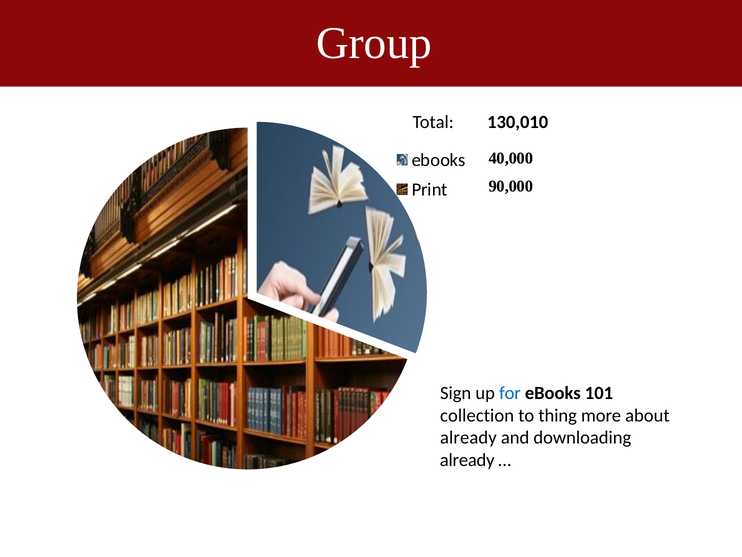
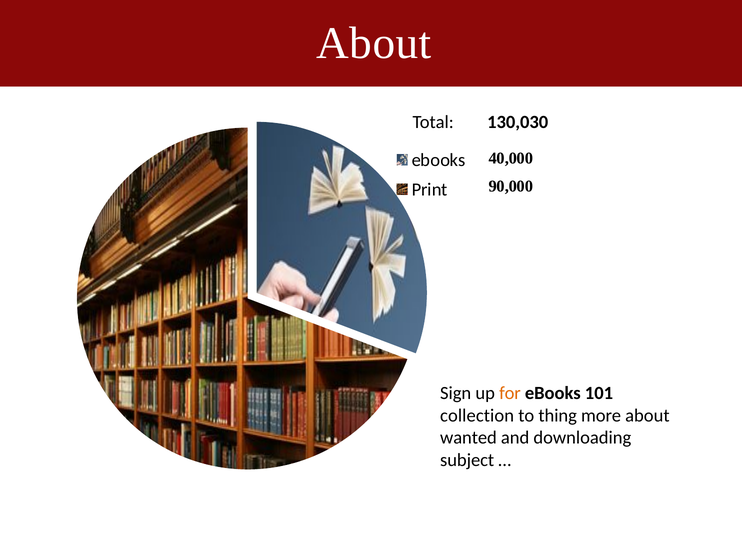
Group at (374, 43): Group -> About
130,010: 130,010 -> 130,030
for colour: blue -> orange
already at (468, 437): already -> wanted
already at (467, 460): already -> subject
